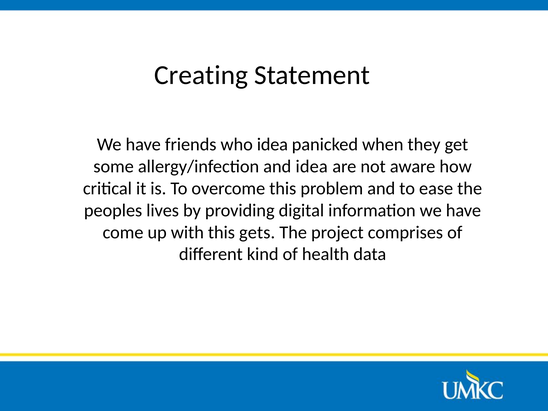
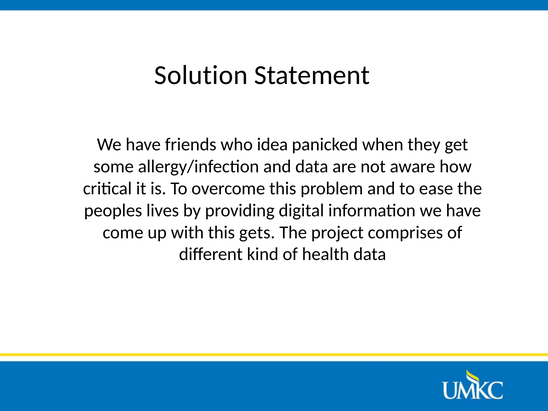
Creating: Creating -> Solution
and idea: idea -> data
